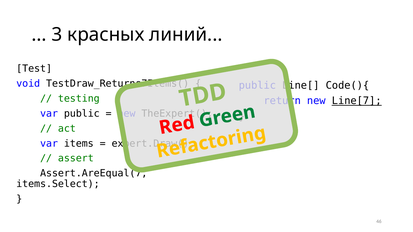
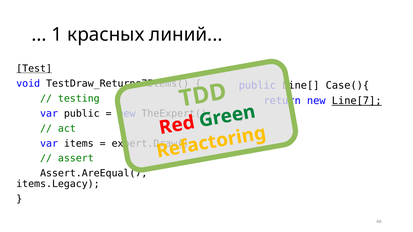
3: 3 -> 1
Test underline: none -> present
Code(){: Code(){ -> Case(){
items.Select: items.Select -> items.Legacy
